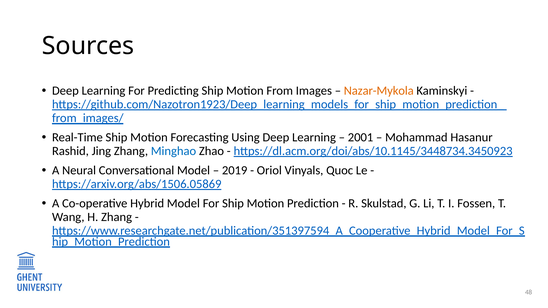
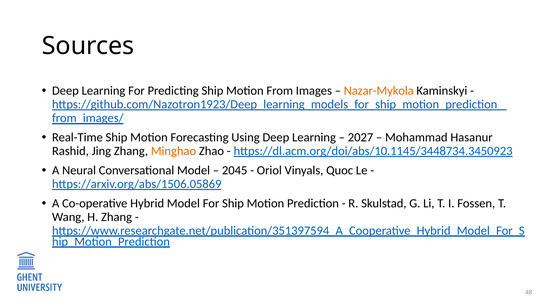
2001: 2001 -> 2027
Minghao colour: blue -> orange
2019: 2019 -> 2045
